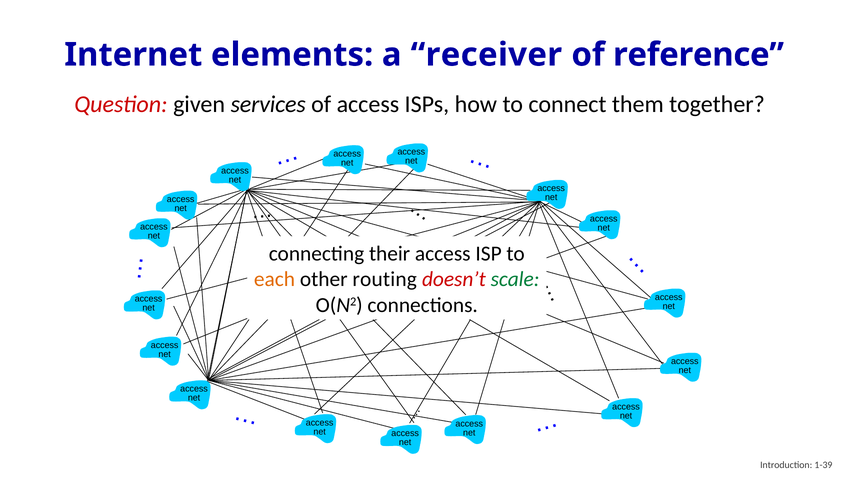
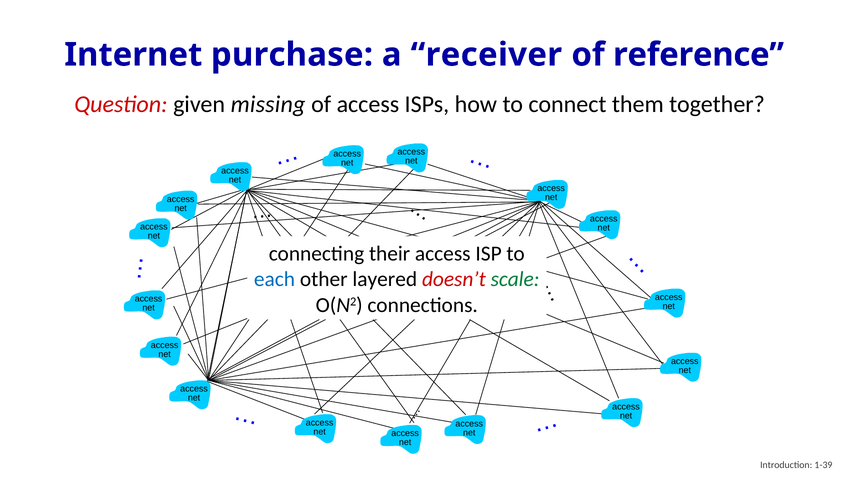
elements: elements -> purchase
services: services -> missing
each colour: orange -> blue
routing: routing -> layered
